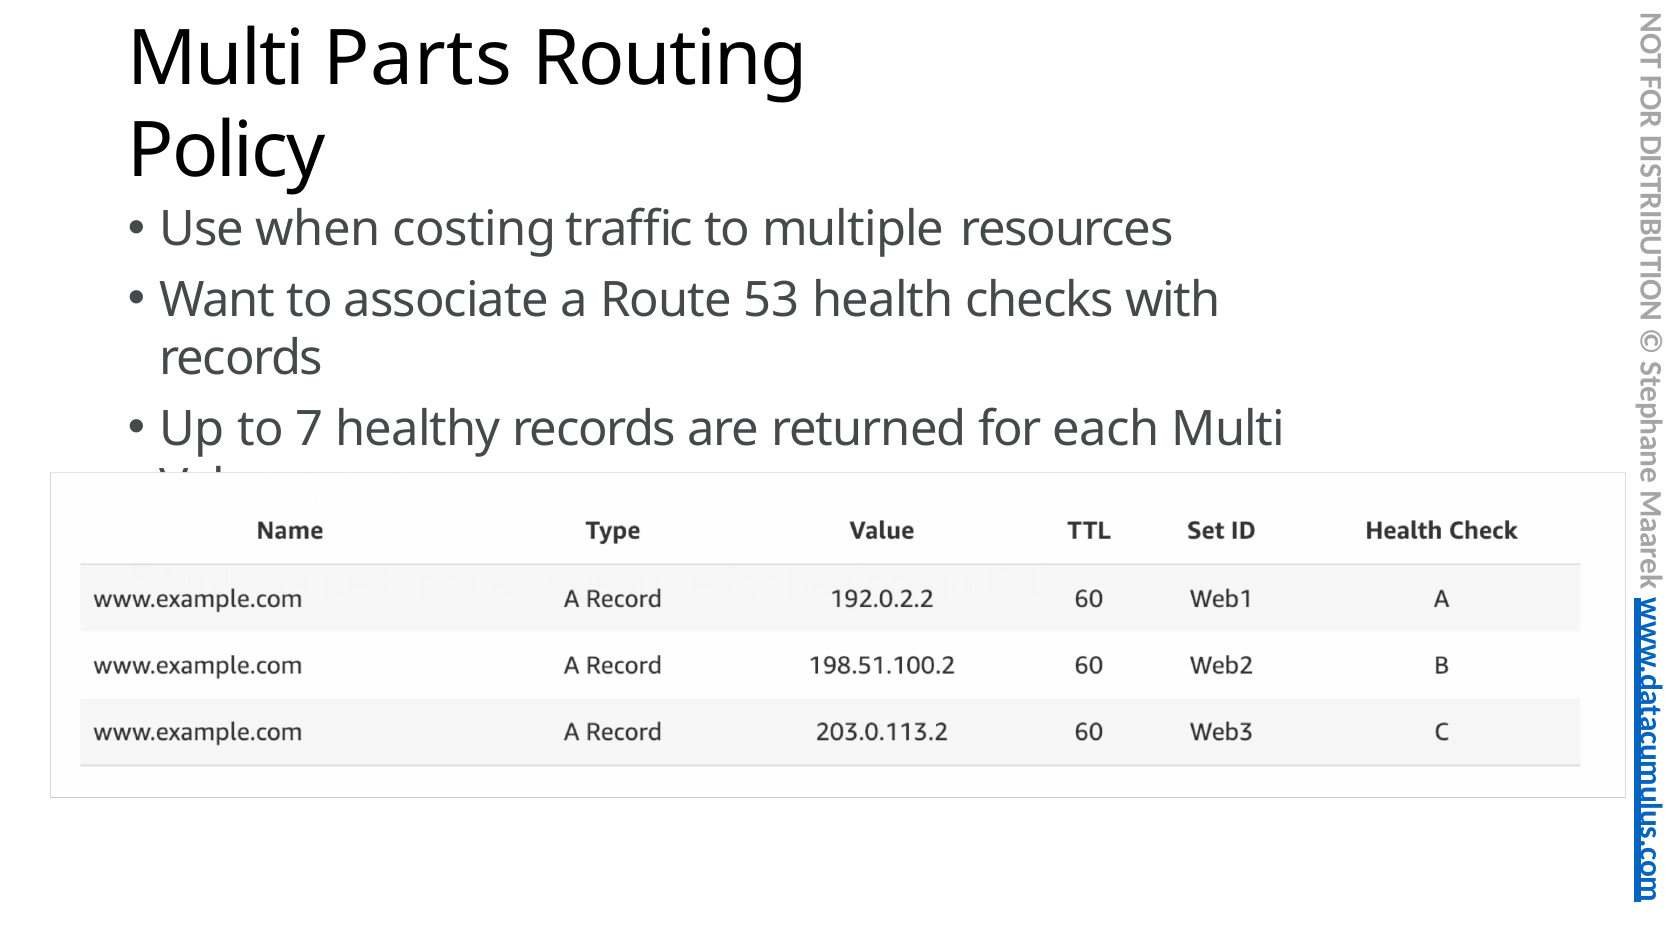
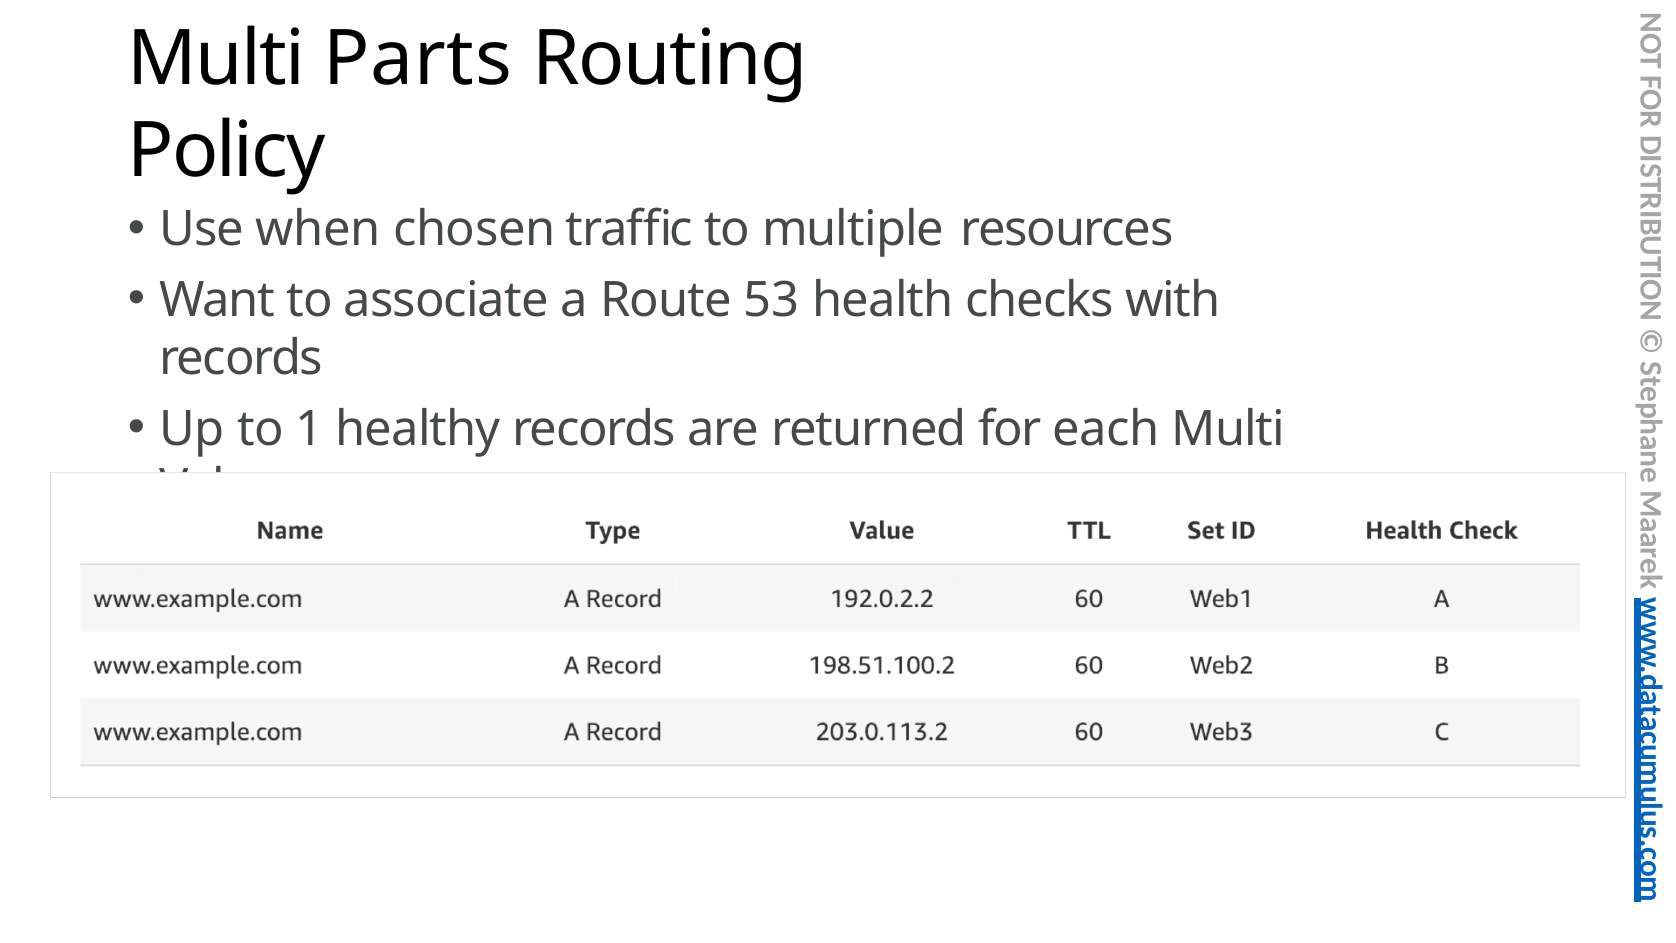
costing: costing -> chosen
7: 7 -> 1
